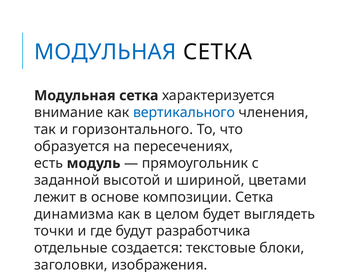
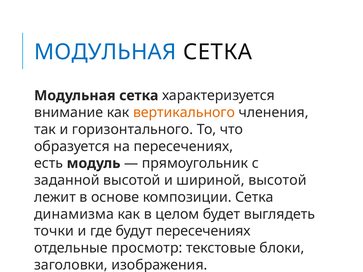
вертикального colour: blue -> orange
шириной цветами: цветами -> высотой
будут разработчика: разработчика -> пересечениях
создается: создается -> просмотр
